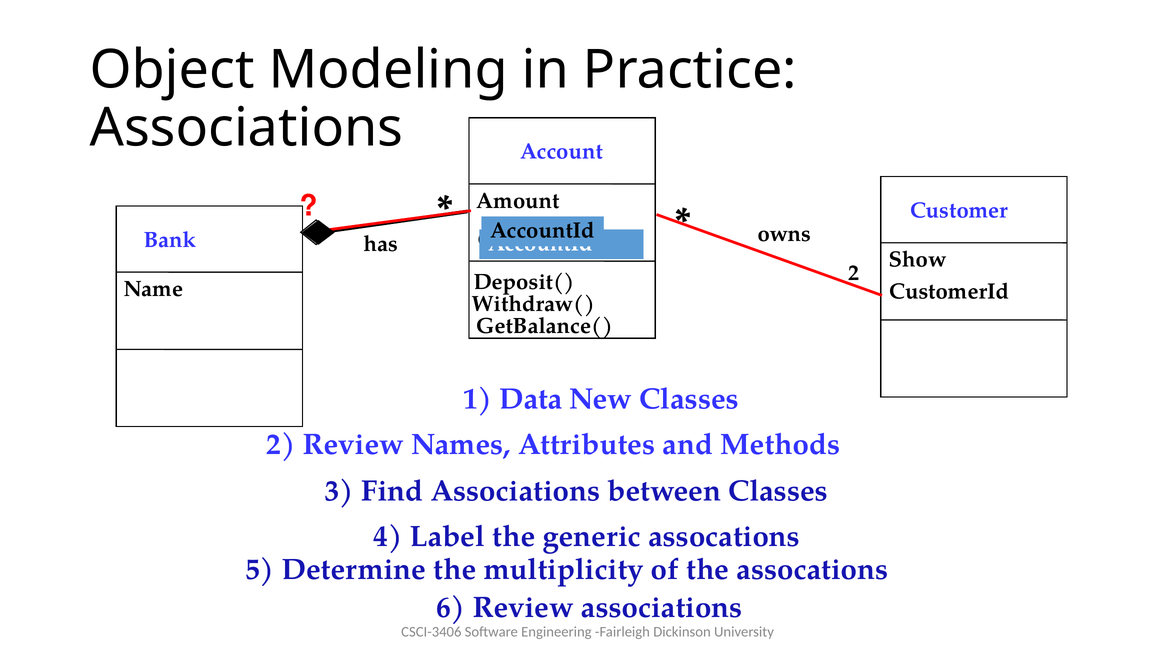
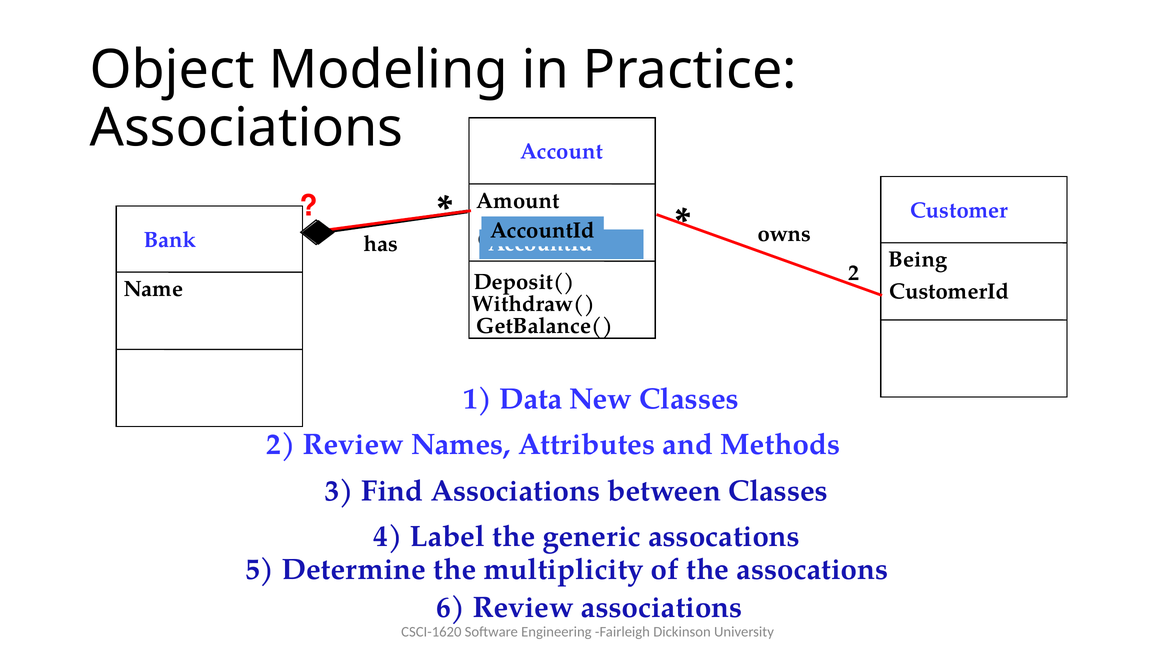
Show: Show -> Being
CSCI-3406: CSCI-3406 -> CSCI-1620
